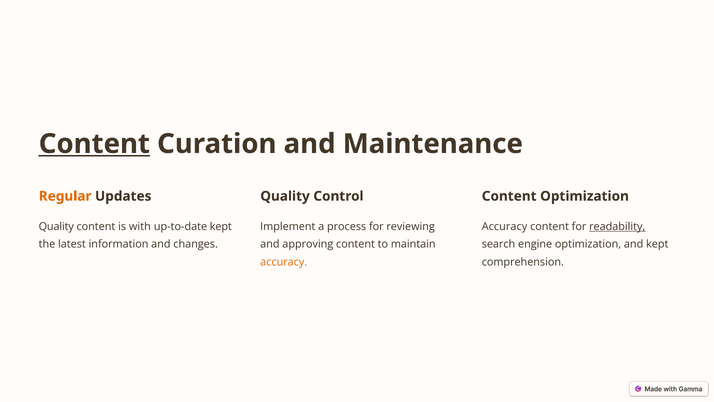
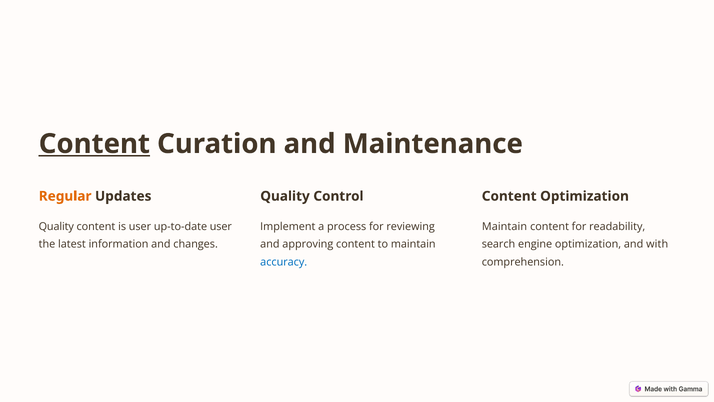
is with: with -> user
up-to-date kept: kept -> user
Accuracy at (505, 226): Accuracy -> Maintain
readability underline: present -> none
and kept: kept -> with
accuracy at (284, 262) colour: orange -> blue
